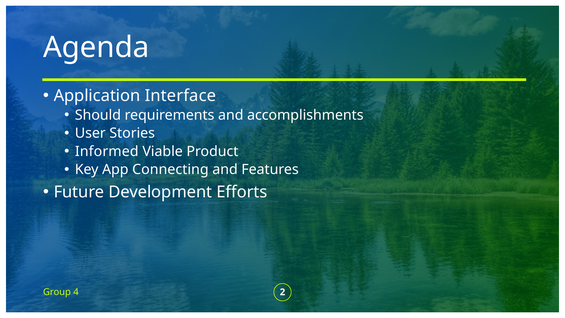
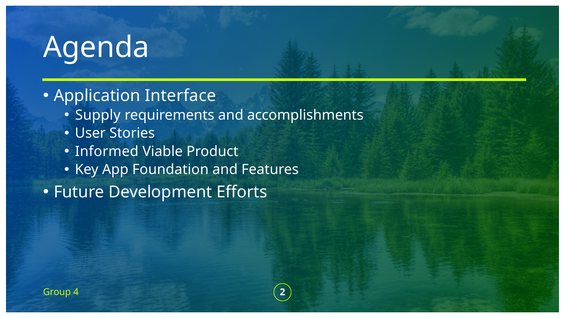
Should: Should -> Supply
Connecting: Connecting -> Foundation
